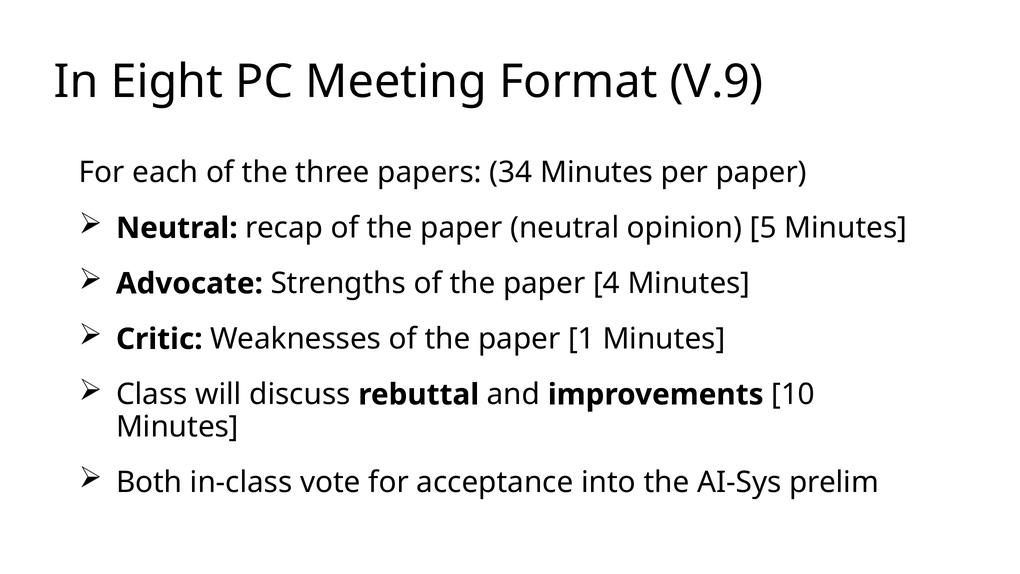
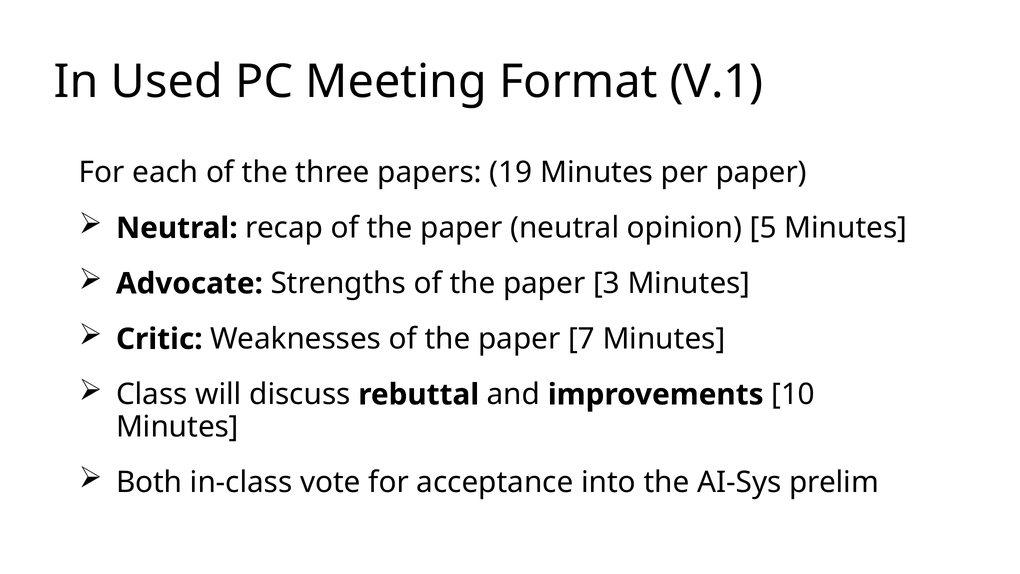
Eight: Eight -> Used
V.9: V.9 -> V.1
34: 34 -> 19
4: 4 -> 3
1: 1 -> 7
